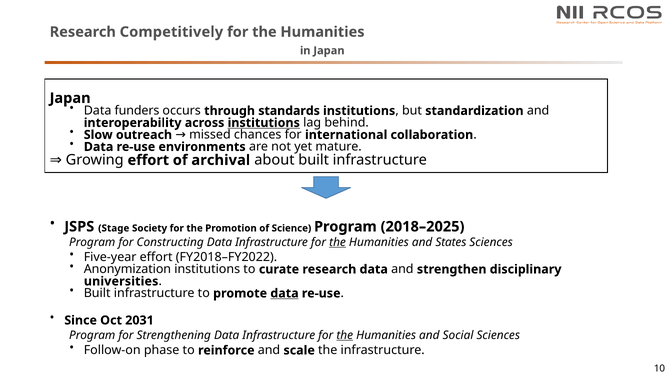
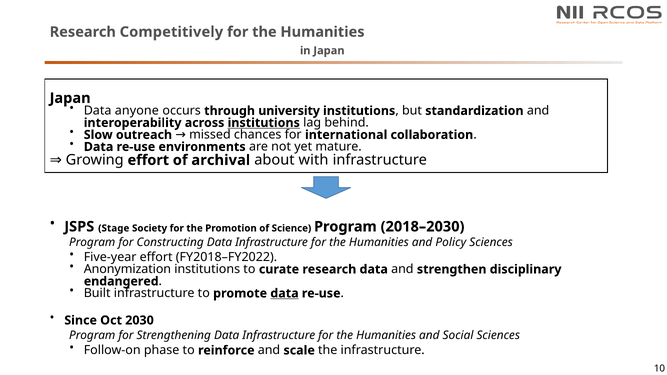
funders: funders -> anyone
standards: standards -> university
about built: built -> with
2018–2025: 2018–2025 -> 2018–2030
the at (338, 242) underline: present -> none
States: States -> Policy
universities: universities -> endangered
2031: 2031 -> 2030
the at (345, 335) underline: present -> none
